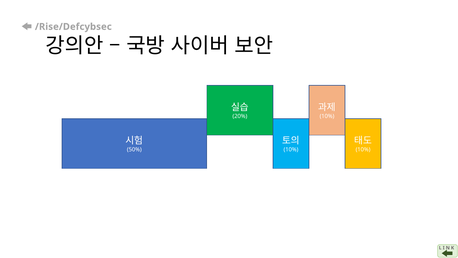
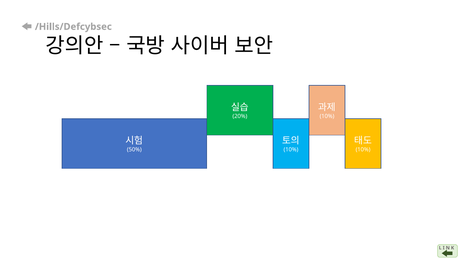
/Rise/Defcybsec: /Rise/Defcybsec -> /Hills/Defcybsec
